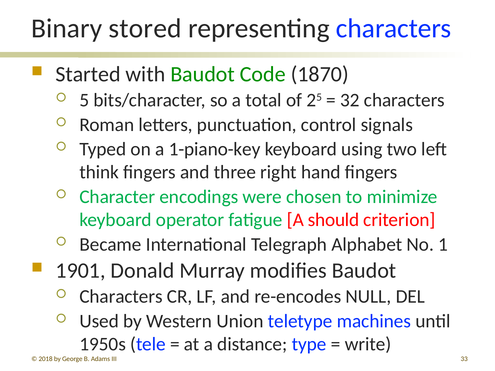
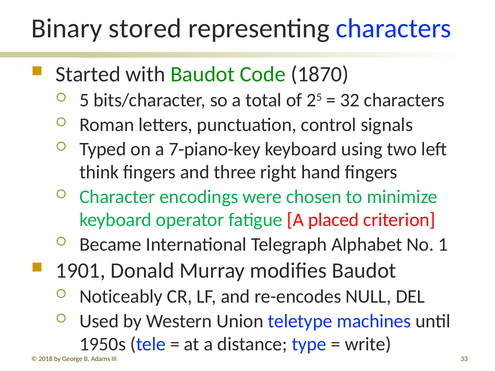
1-piano-key: 1-piano-key -> 7-piano-key
should: should -> placed
Characters at (121, 297): Characters -> Noticeably
